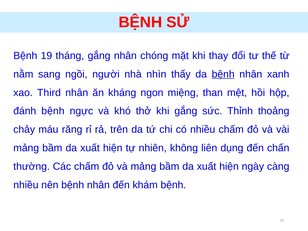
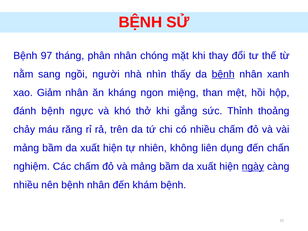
19: 19 -> 97
tháng gắng: gắng -> phân
Third: Third -> Giảm
thường: thường -> nghiệm
ngày underline: none -> present
